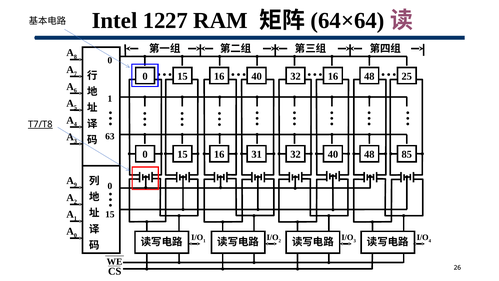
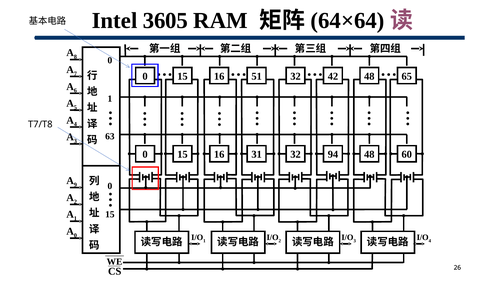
1227: 1227 -> 3605
0 40: 40 -> 51
16 16: 16 -> 42
25: 25 -> 65
T7/T8 underline: present -> none
40 at (333, 154): 40 -> 94
85: 85 -> 60
